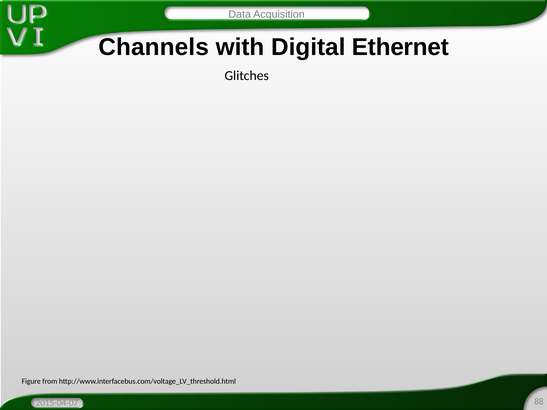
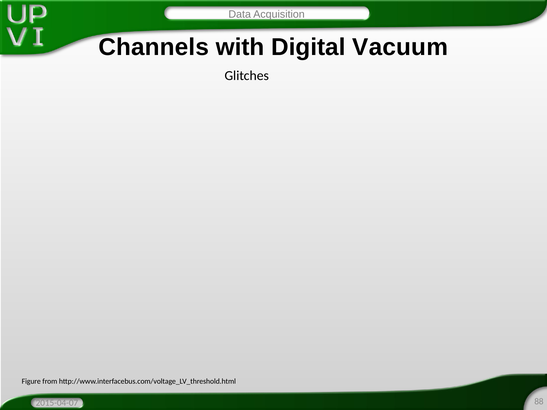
Ethernet: Ethernet -> Vacuum
